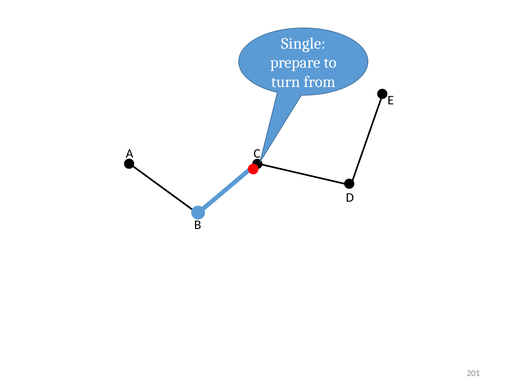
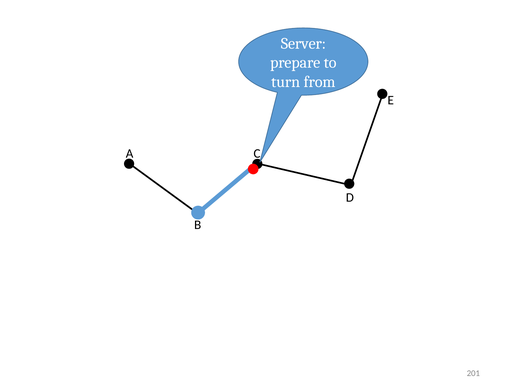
Single: Single -> Server
